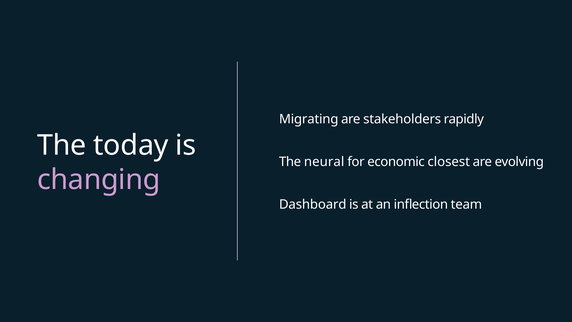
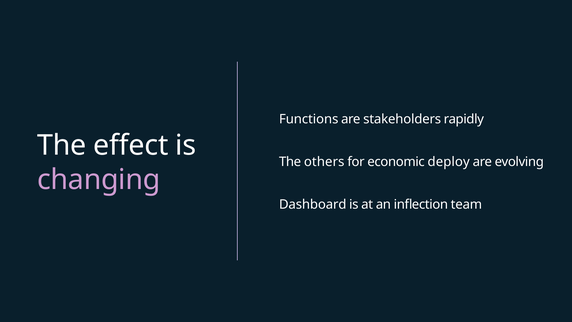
Migrating: Migrating -> Functions
today: today -> effect
neural: neural -> others
closest: closest -> deploy
